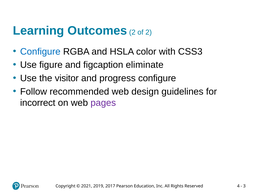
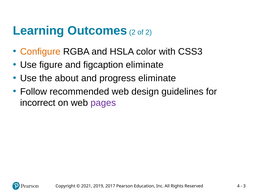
Configure at (40, 51) colour: blue -> orange
visitor: visitor -> about
progress configure: configure -> eliminate
